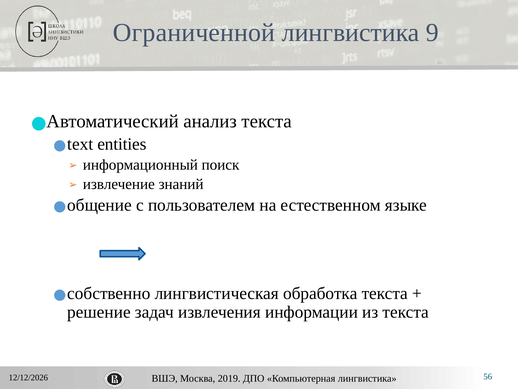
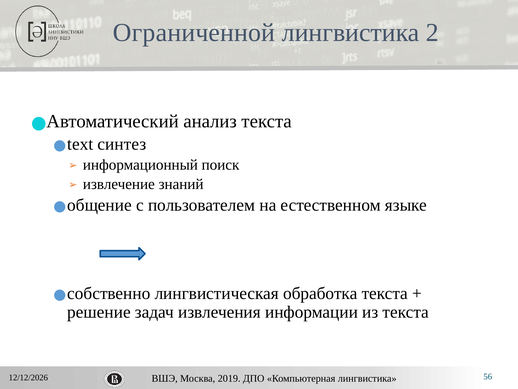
9: 9 -> 2
entities: entities -> синтез
